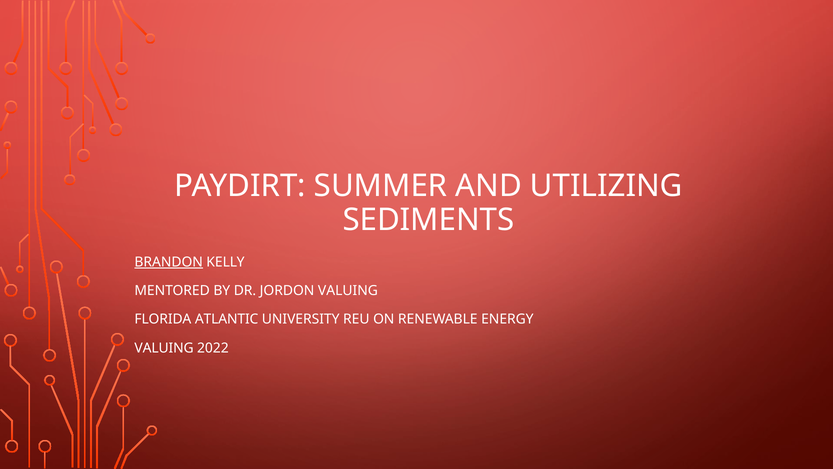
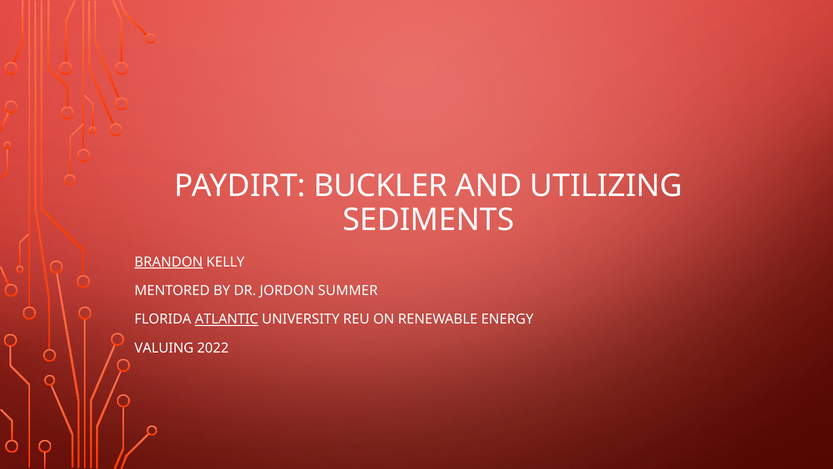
SUMMER: SUMMER -> BUCKLER
JORDON VALUING: VALUING -> SUMMER
ATLANTIC underline: none -> present
